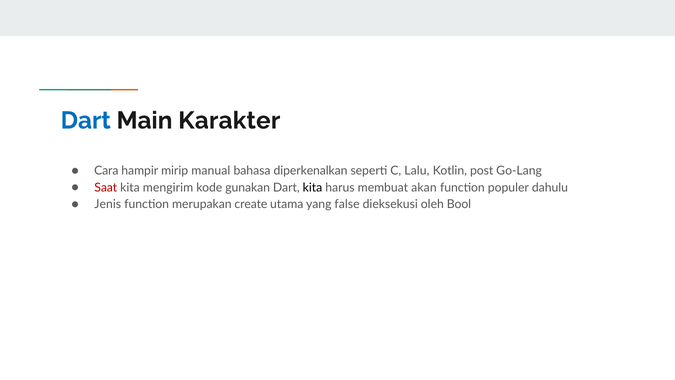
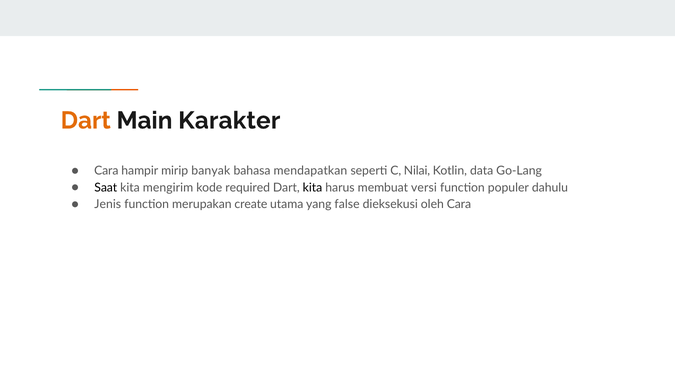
Dart at (86, 120) colour: blue -> orange
manual: manual -> banyak
diperkenalkan: diperkenalkan -> mendapatkan
Lalu: Lalu -> Nilai
post: post -> data
Saat colour: red -> black
gunakan: gunakan -> required
akan: akan -> versi
oleh Bool: Bool -> Cara
